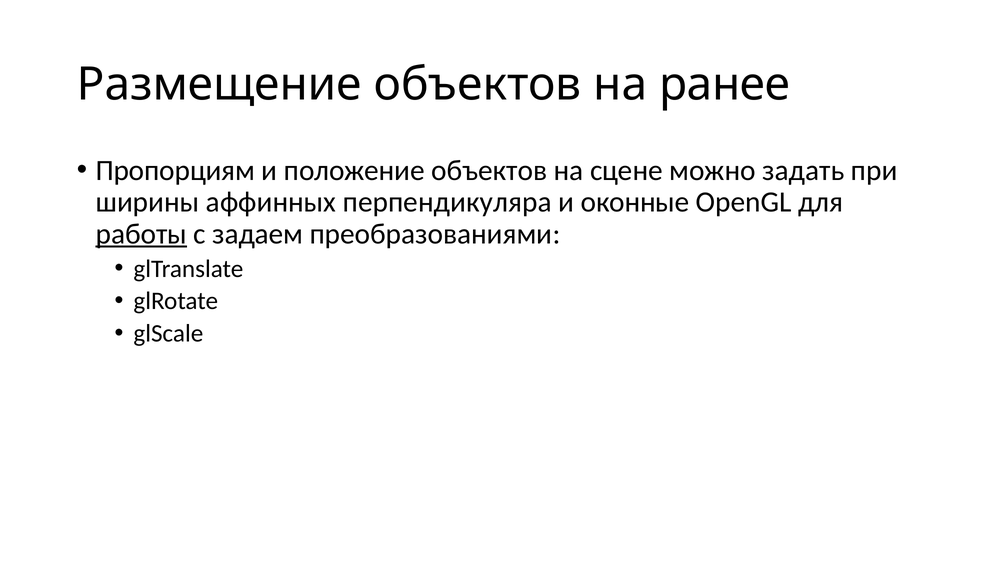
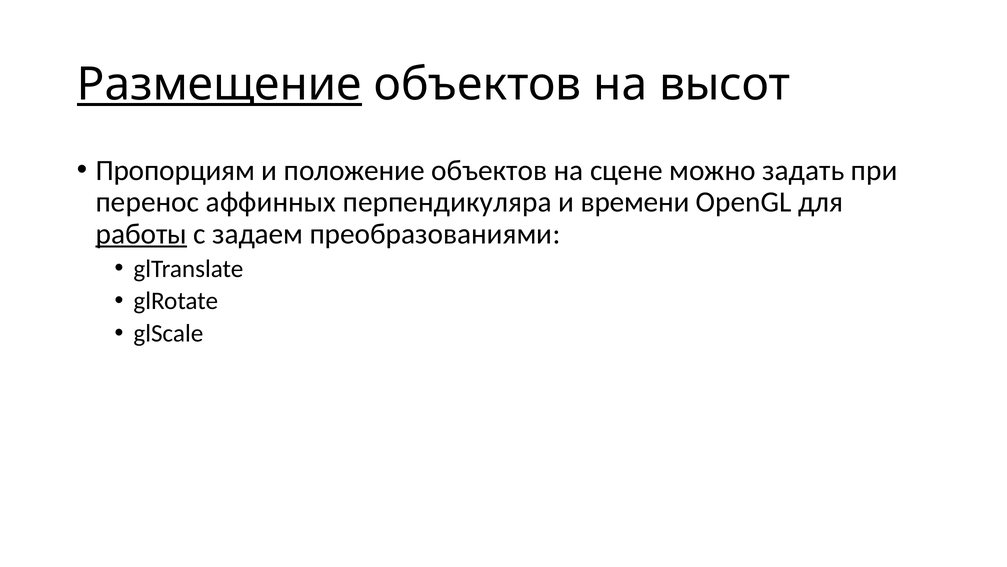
Размещение underline: none -> present
ранее: ранее -> высот
ширины: ширины -> перенос
оконные: оконные -> времени
